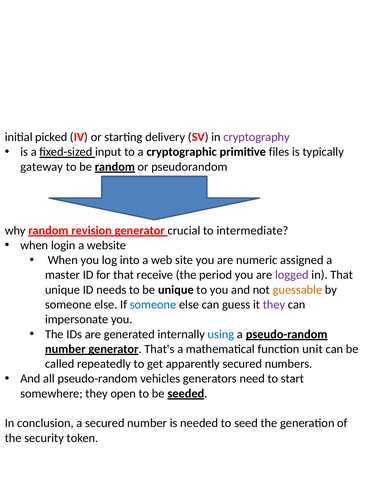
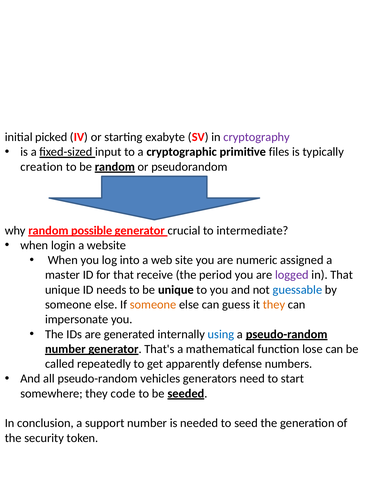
delivery: delivery -> exabyte
gateway: gateway -> creation
revision: revision -> possible
guessable colour: orange -> blue
someone at (153, 305) colour: blue -> orange
they at (274, 305) colour: purple -> orange
unit: unit -> lose
apparently secured: secured -> defense
open: open -> code
a secured: secured -> support
